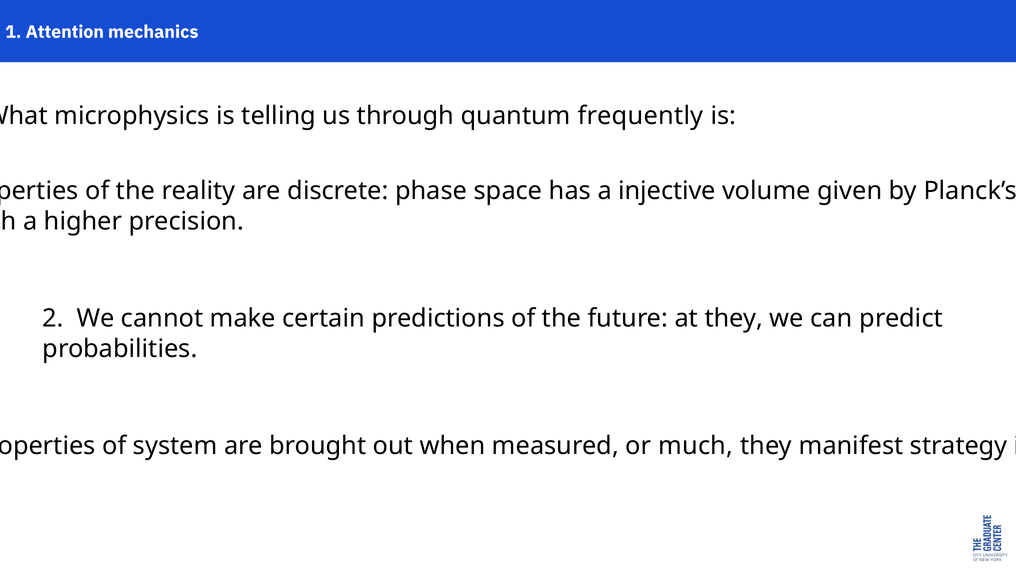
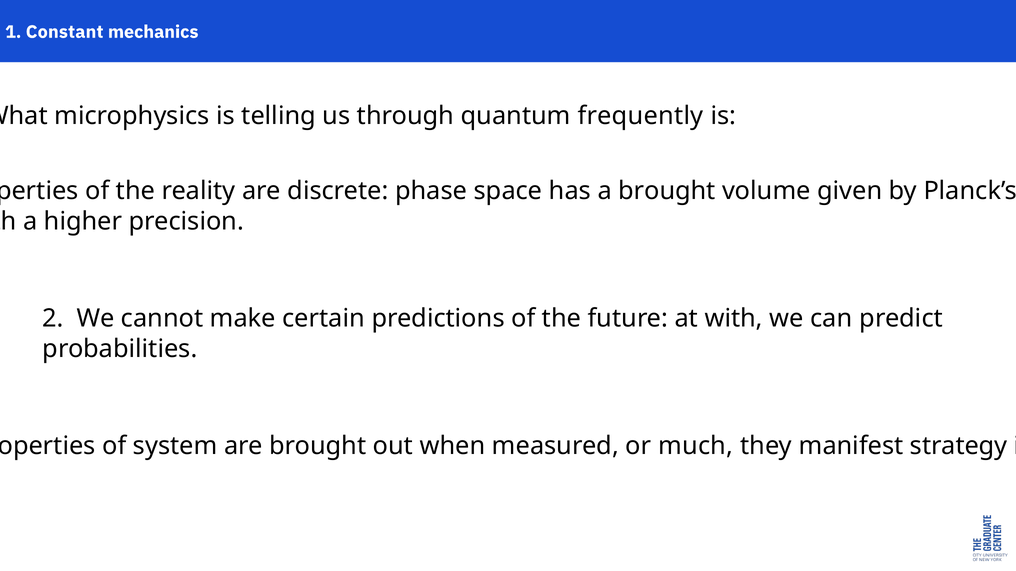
1 Attention: Attention -> Constant
a injective: injective -> brought
at they: they -> with
